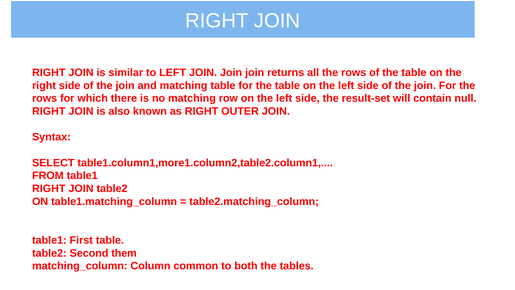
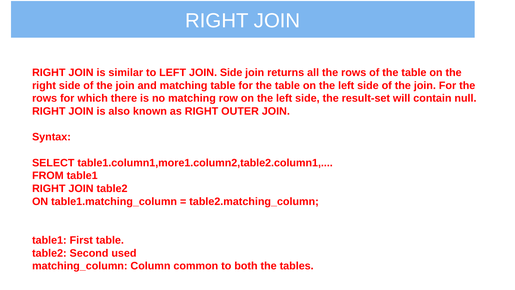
LEFT JOIN Join: Join -> Side
them: them -> used
